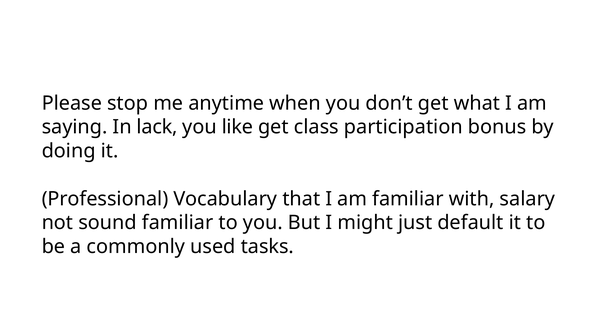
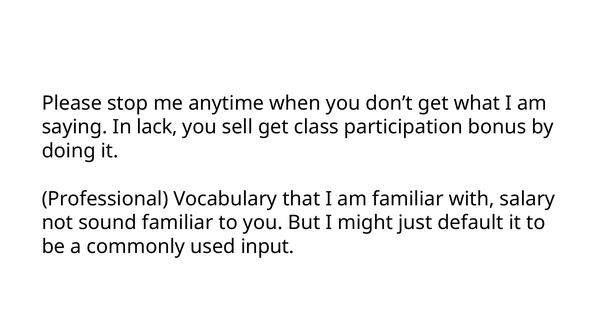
like: like -> sell
tasks: tasks -> input
